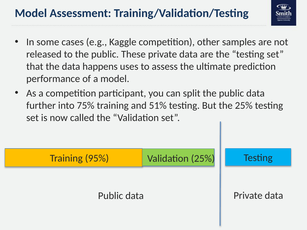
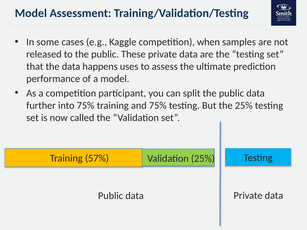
other: other -> when
and 51%: 51% -> 75%
95%: 95% -> 57%
